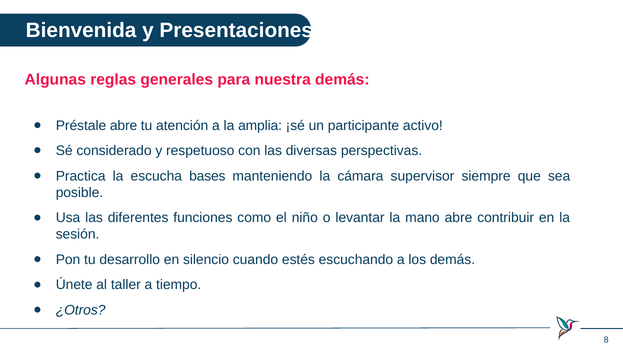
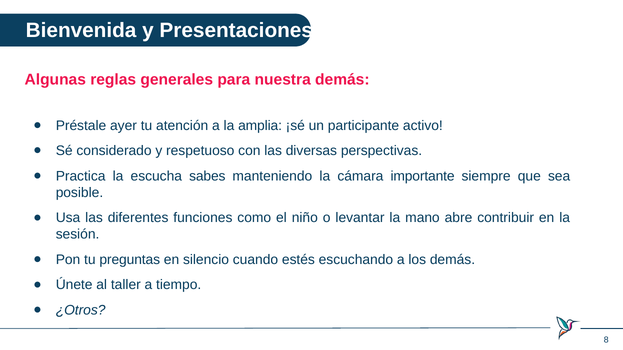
Préstale abre: abre -> ayer
bases: bases -> sabes
supervisor: supervisor -> importante
desarrollo: desarrollo -> preguntas
